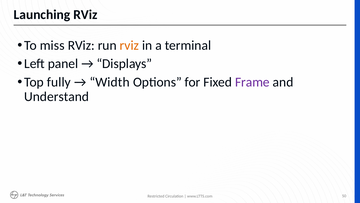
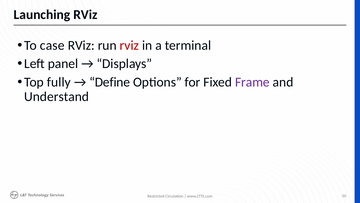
miss: miss -> case
rviz at (129, 45) colour: orange -> red
Width: Width -> Define
